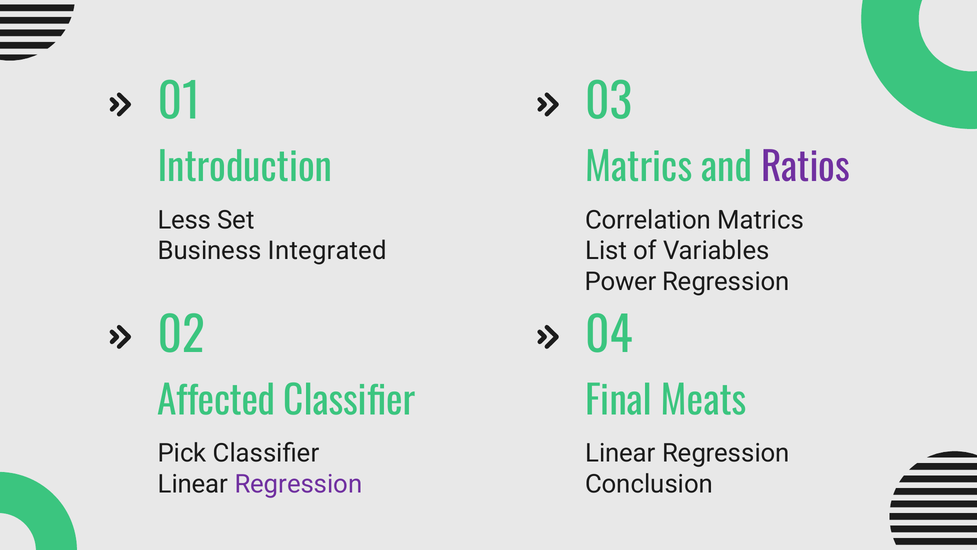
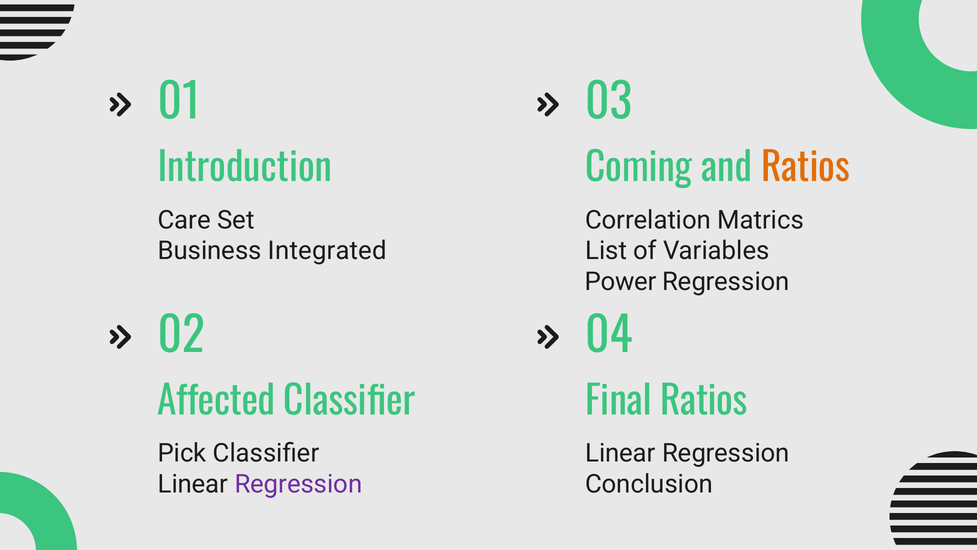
Matrics at (639, 168): Matrics -> Coming
Ratios at (805, 168) colour: purple -> orange
Less: Less -> Care
Final Meats: Meats -> Ratios
